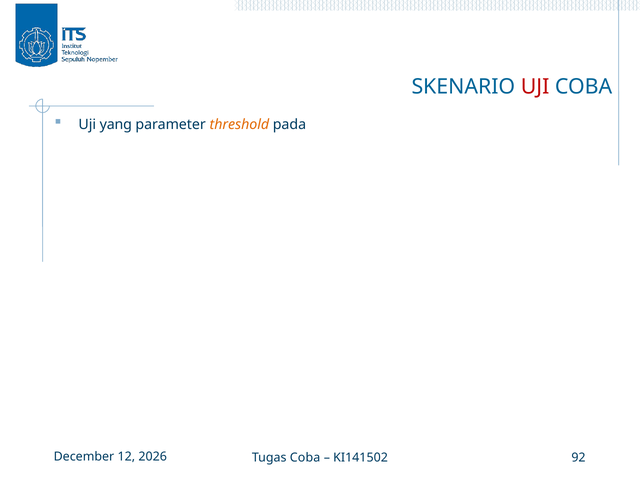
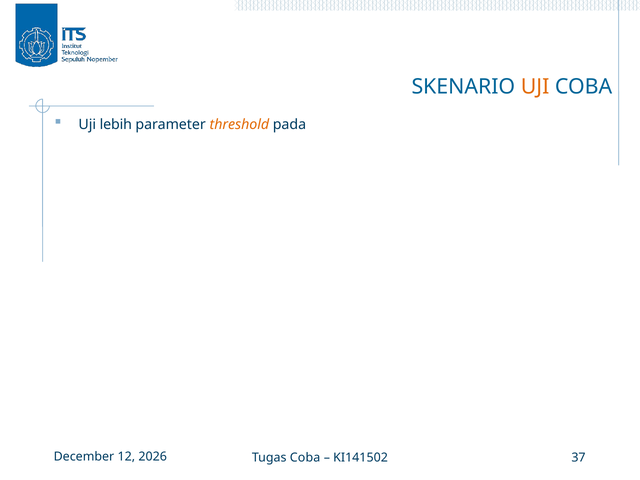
UJI at (535, 87) colour: red -> orange
yang: yang -> lebih
92: 92 -> 37
